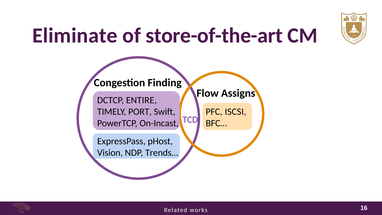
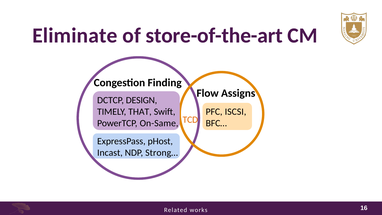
ENTIRE: ENTIRE -> DESIGN
PORT: PORT -> THAT
TCD colour: purple -> orange
On-Incast: On-Incast -> On-Same
Vision: Vision -> Incast
Trends…: Trends… -> Strong…
